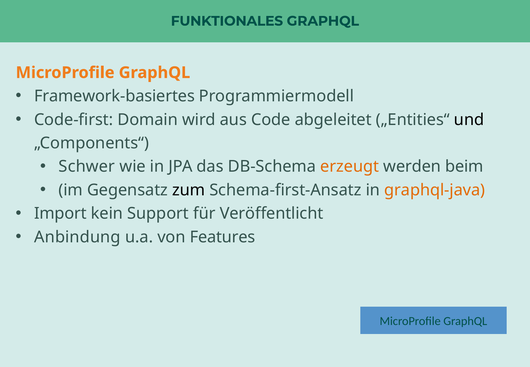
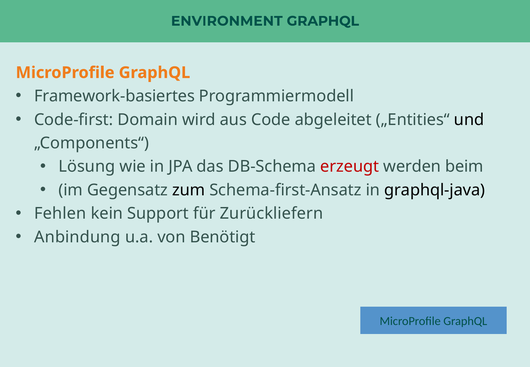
FUNKTIONALES: FUNKTIONALES -> ENVIRONMENT
Schwer: Schwer -> Lösung
erzeugt colour: orange -> red
graphql-java colour: orange -> black
Import: Import -> Fehlen
Veröffentlicht: Veröffentlicht -> Zurückliefern
Features: Features -> Benötigt
